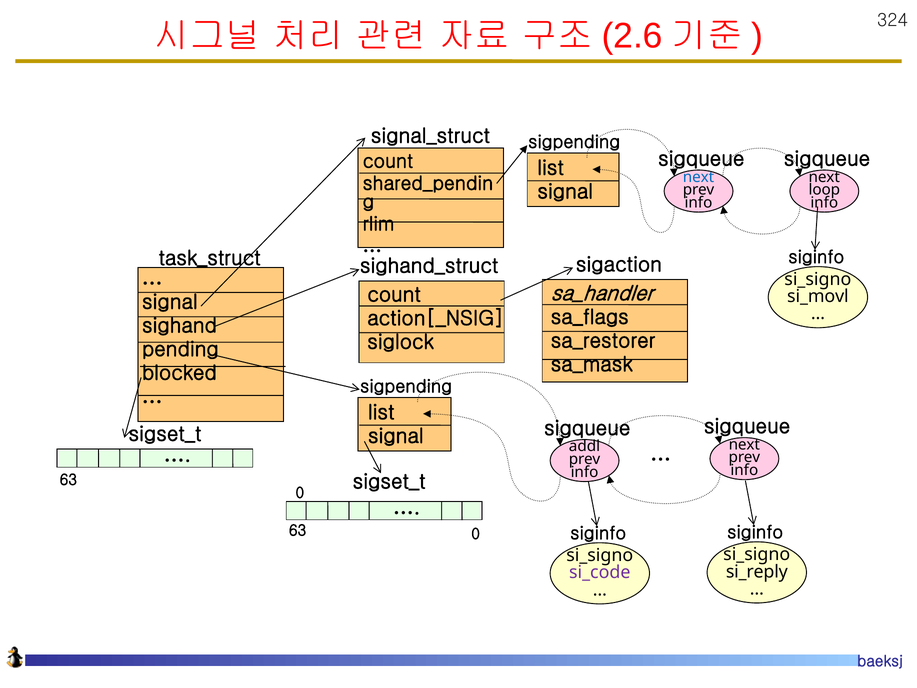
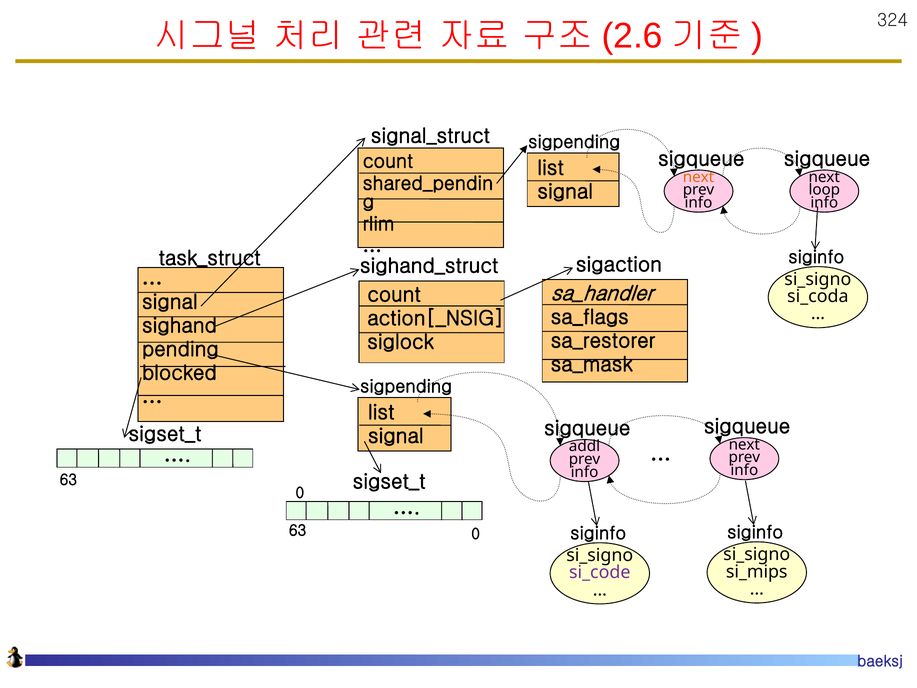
next at (699, 177) colour: blue -> orange
si_movl: si_movl -> si_coda
si_reply: si_reply -> si_mips
